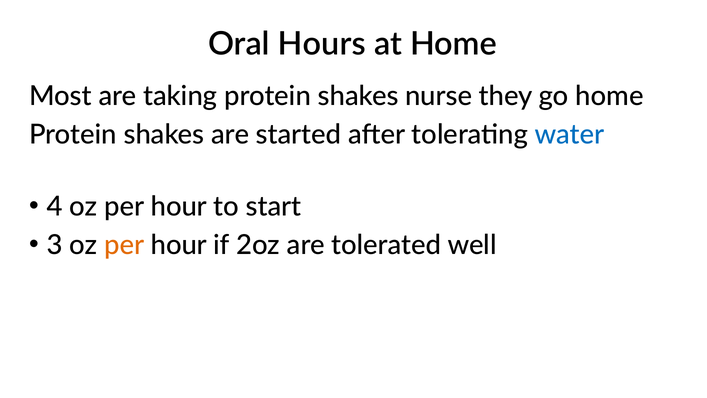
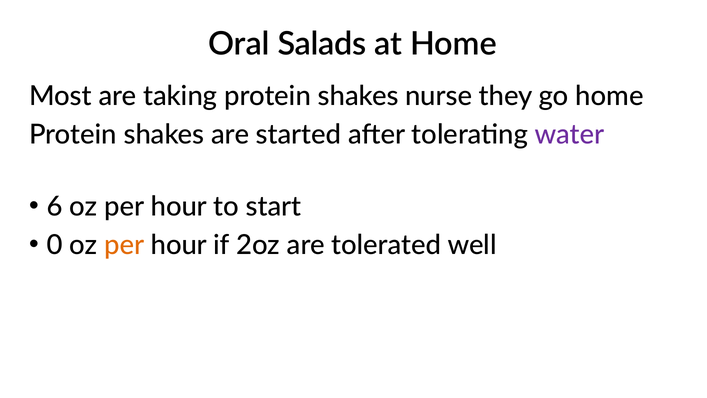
Hours: Hours -> Salads
water colour: blue -> purple
4: 4 -> 6
3: 3 -> 0
